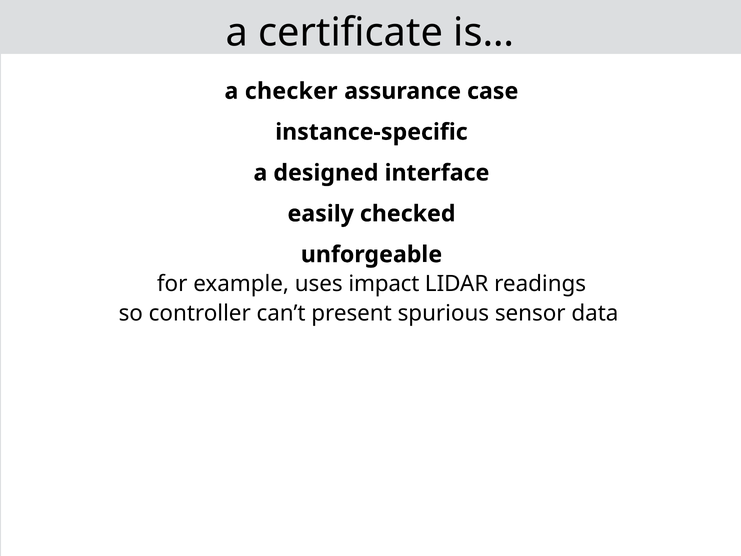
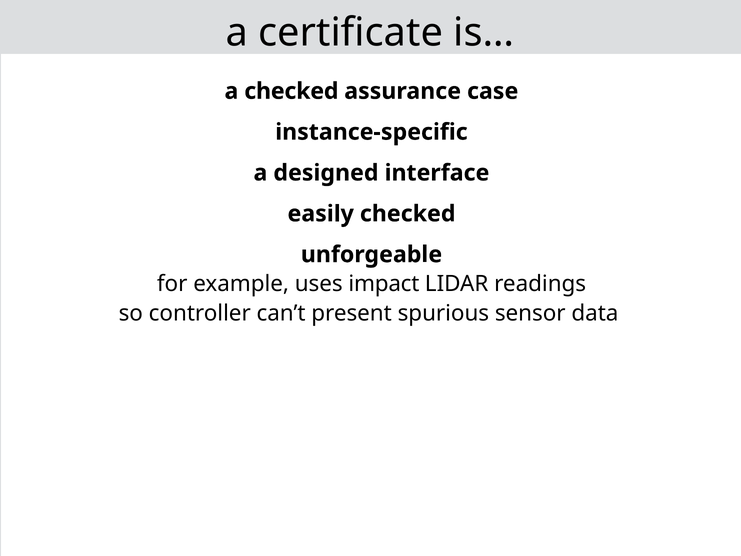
a checker: checker -> checked
